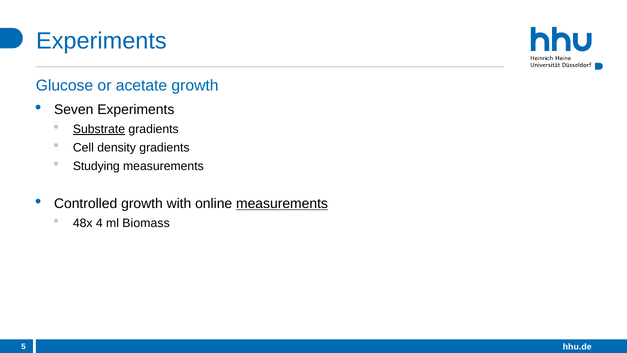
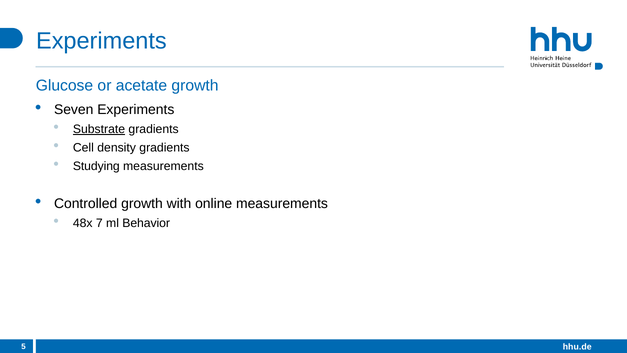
measurements at (282, 204) underline: present -> none
4: 4 -> 7
Biomass: Biomass -> Behavior
